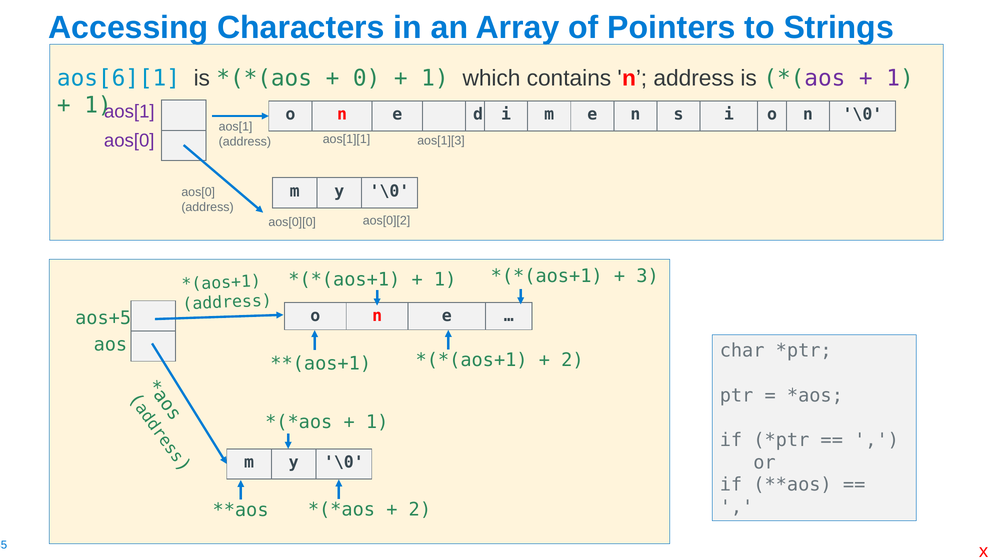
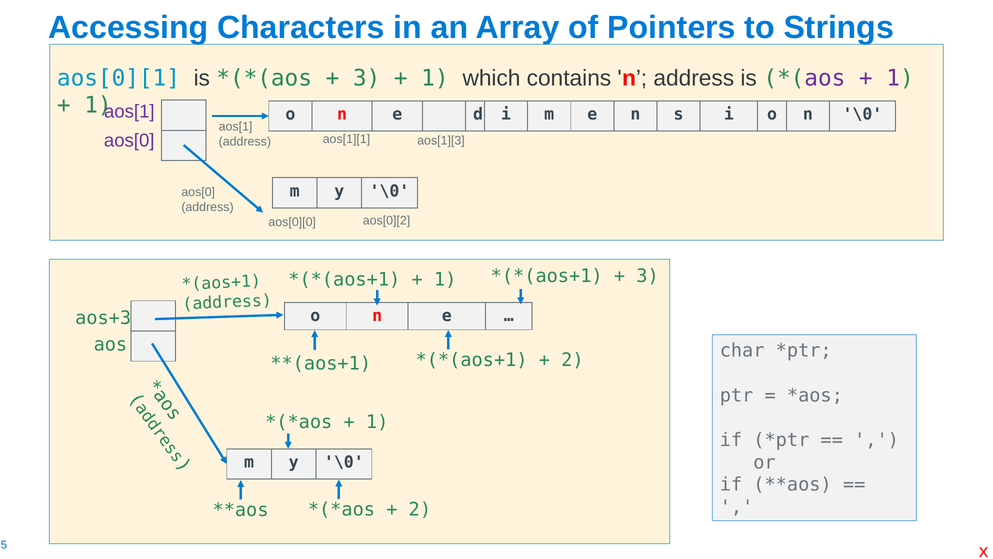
aos[6][1: aos[6][1 -> aos[0][1
0 at (367, 78): 0 -> 3
aos+5: aos+5 -> aos+3
